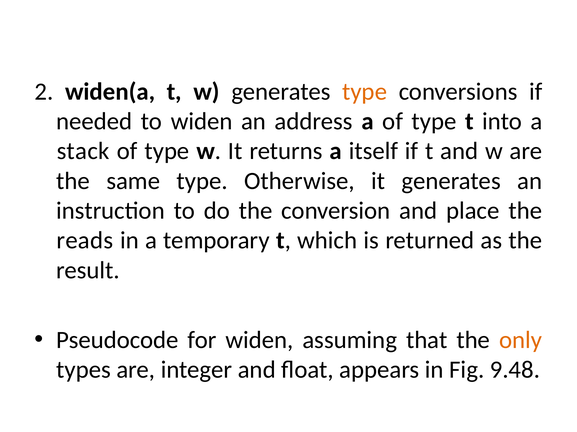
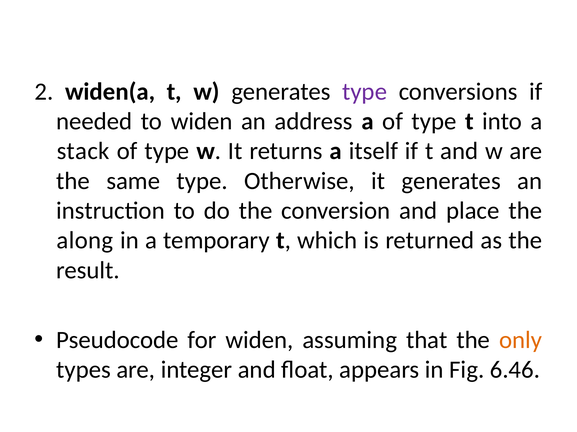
type at (365, 92) colour: orange -> purple
reads: reads -> along
9.48: 9.48 -> 6.46
